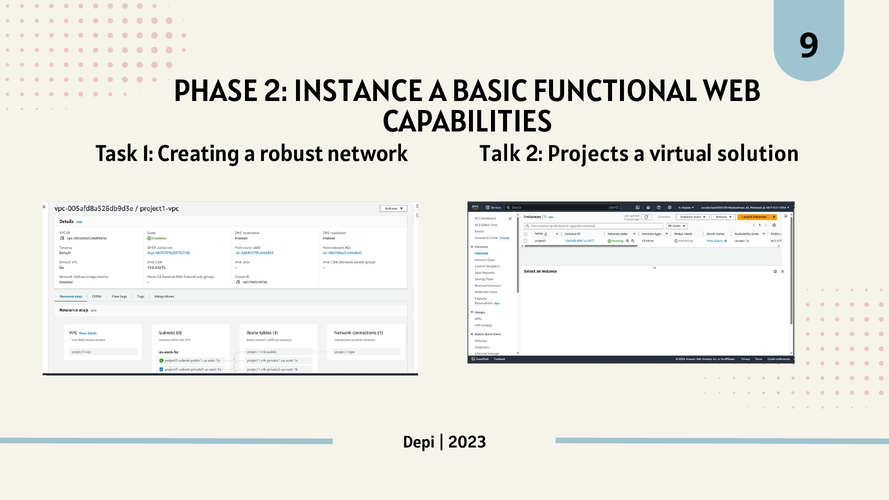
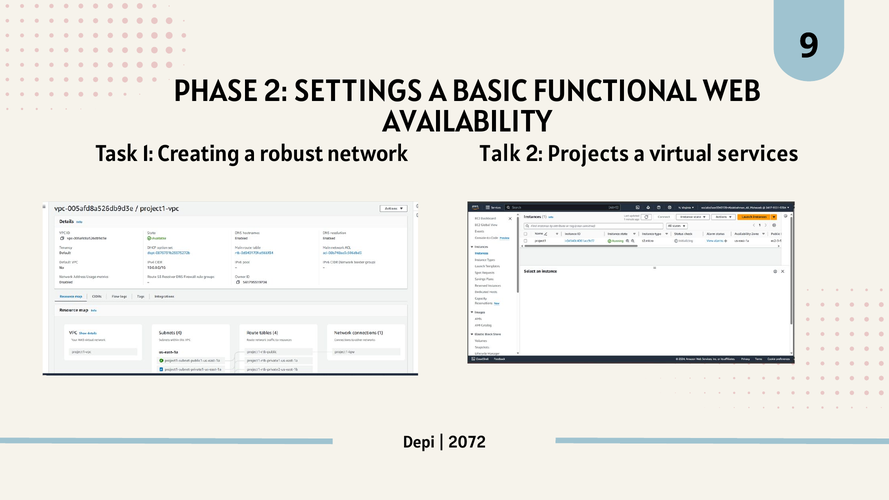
INSTANCE: INSTANCE -> SETTINGS
CAPABILITIES: CAPABILITIES -> AVAILABILITY
solution: solution -> services
2023: 2023 -> 2072
